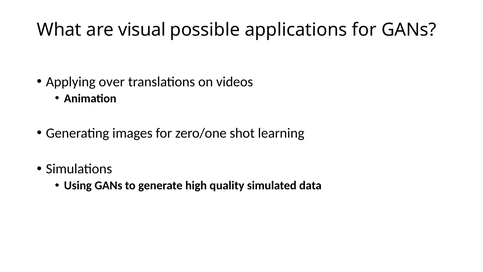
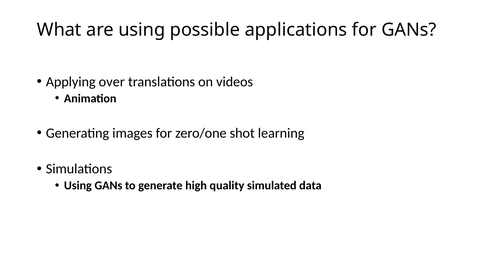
are visual: visual -> using
